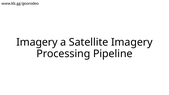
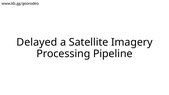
Imagery at (37, 42): Imagery -> Delayed
